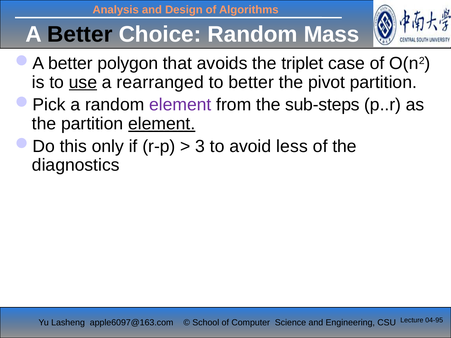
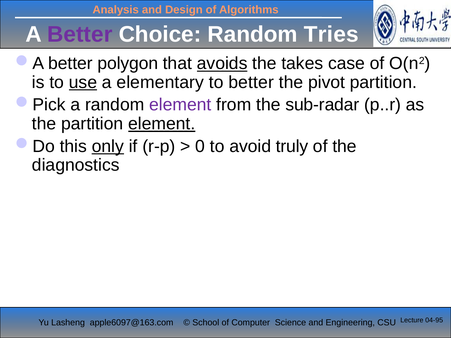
Better at (80, 35) colour: black -> purple
Mass: Mass -> Tries
avoids underline: none -> present
triplet: triplet -> takes
rearranged: rearranged -> elementary
sub-steps: sub-steps -> sub-radar
only underline: none -> present
3: 3 -> 0
less: less -> truly
